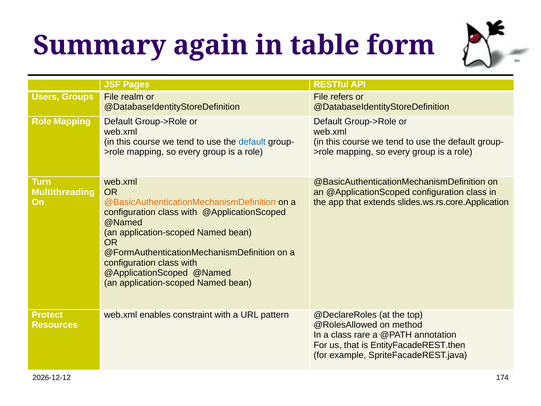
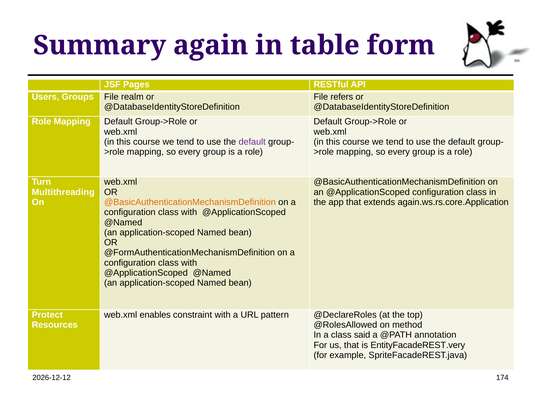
default at (252, 142) colour: blue -> purple
slides.ws.rs.core.Application: slides.ws.rs.core.Application -> again.ws.rs.core.Application
rare: rare -> said
EntityFacadeREST.then: EntityFacadeREST.then -> EntityFacadeREST.very
